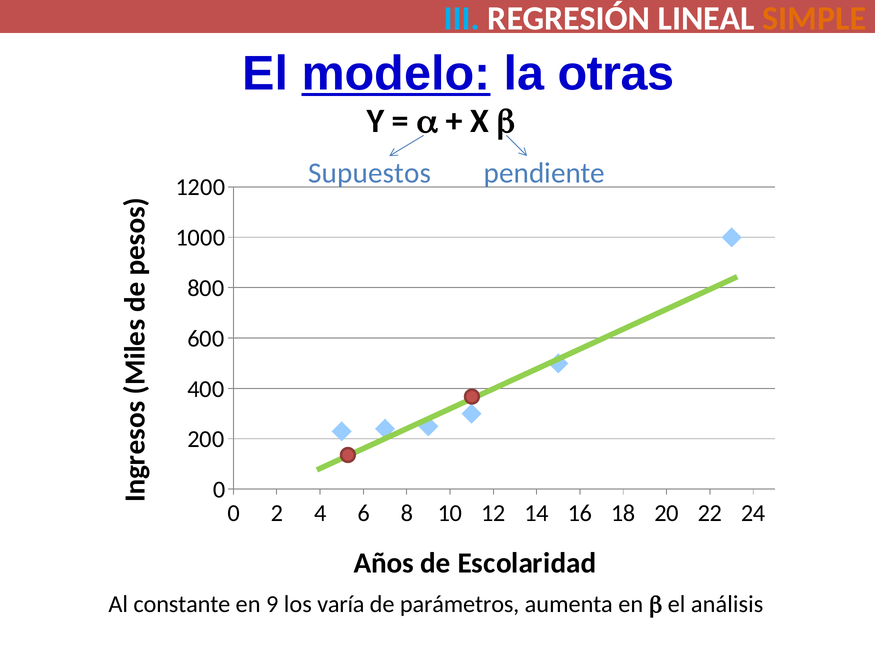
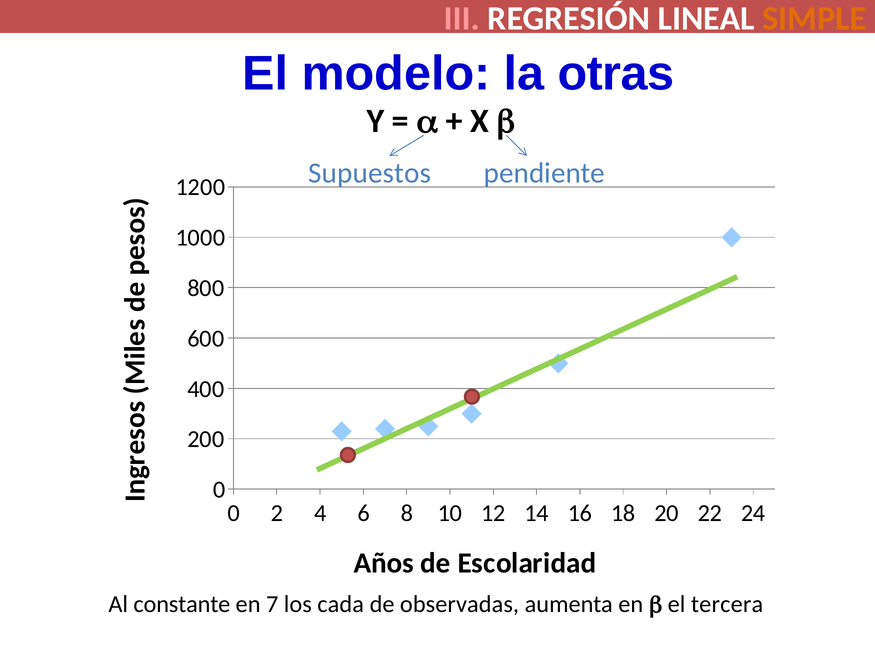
III colour: light blue -> pink
modelo underline: present -> none
9: 9 -> 7
varía: varía -> cada
parámetros: parámetros -> observadas
análisis: análisis -> tercera
